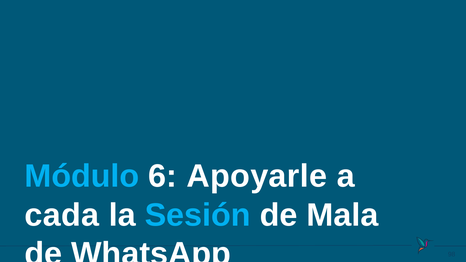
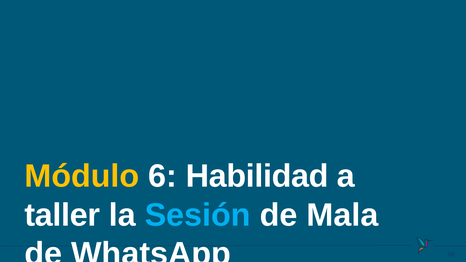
Módulo colour: light blue -> yellow
Apoyarle: Apoyarle -> Habilidad
cada: cada -> taller
